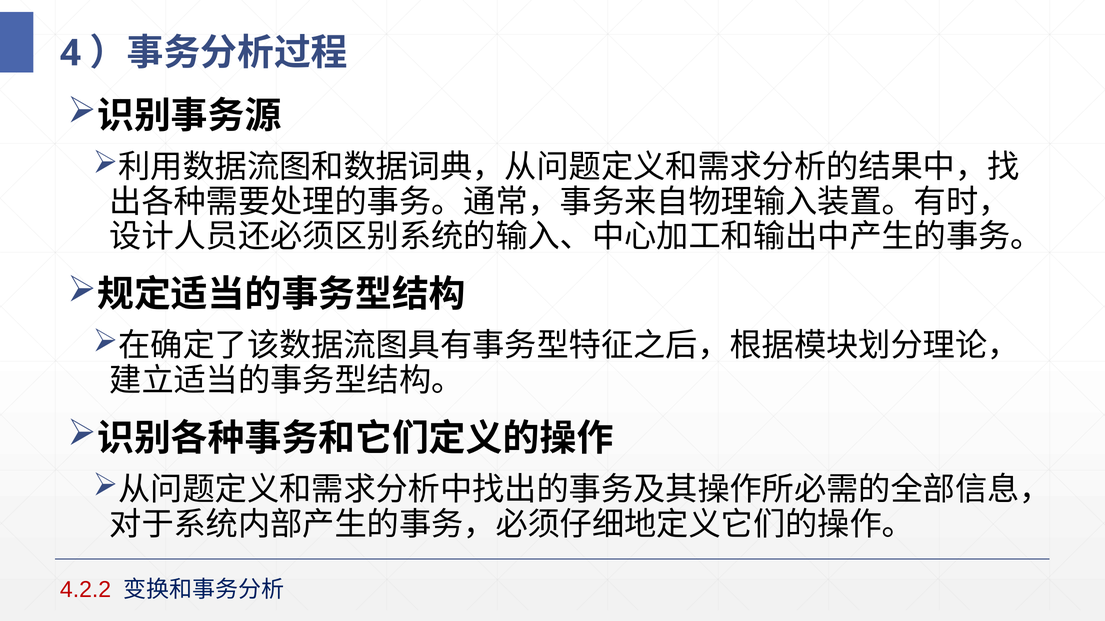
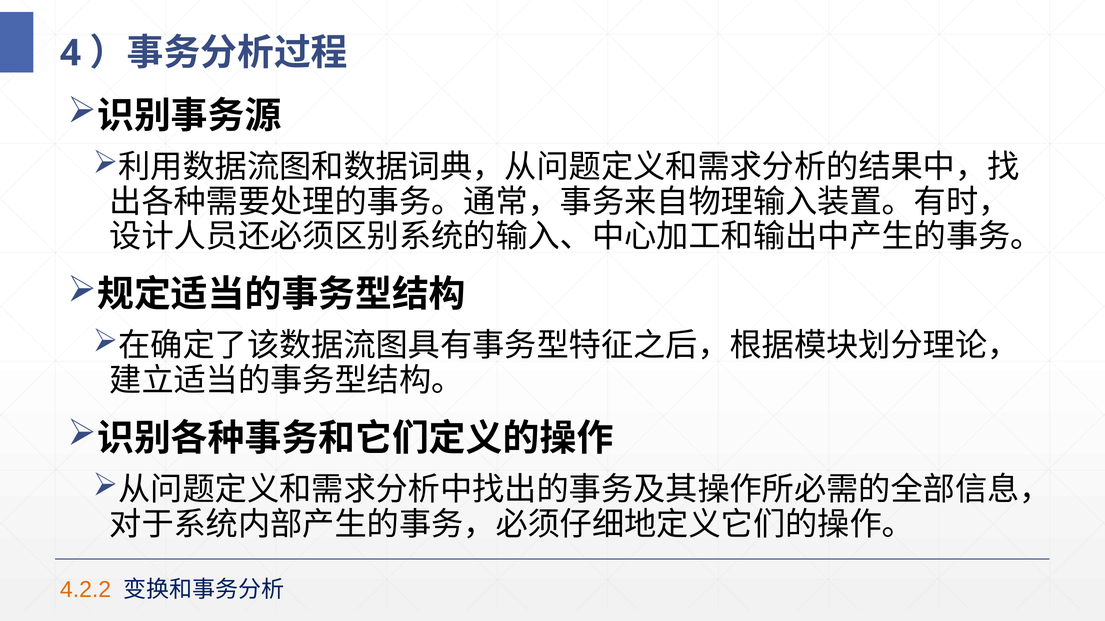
4.2.2 colour: red -> orange
